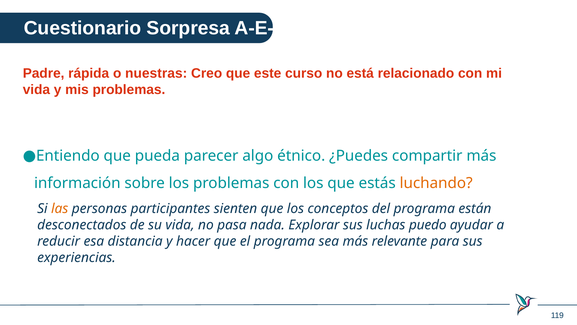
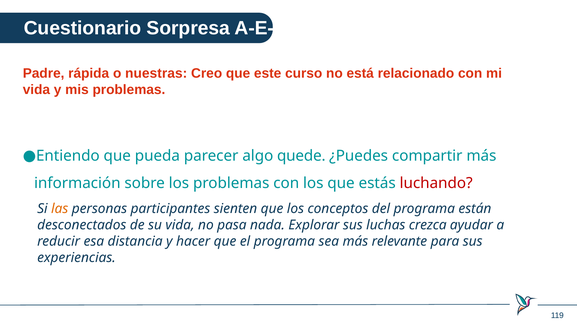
étnico: étnico -> quede
luchando colour: orange -> red
puedo: puedo -> crezca
